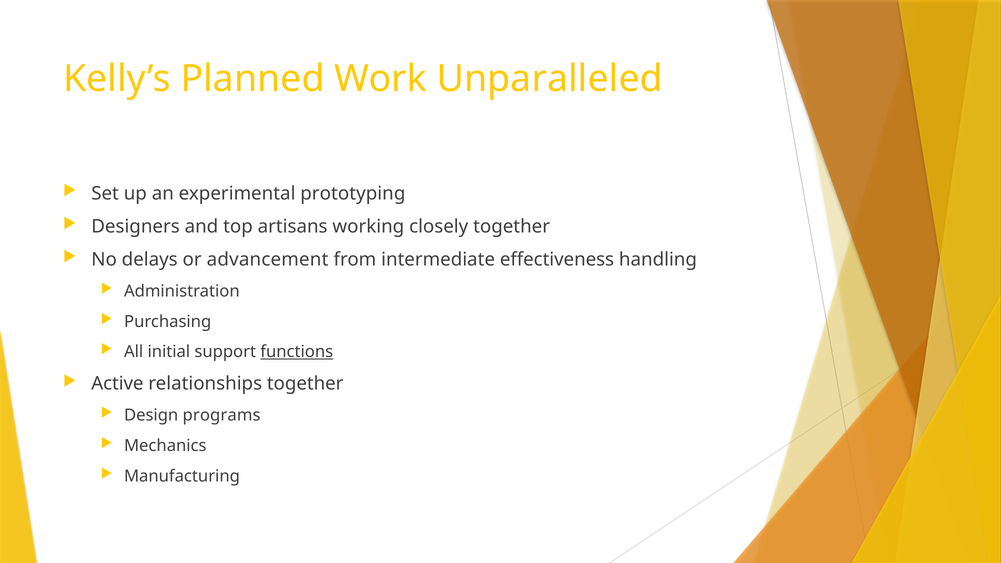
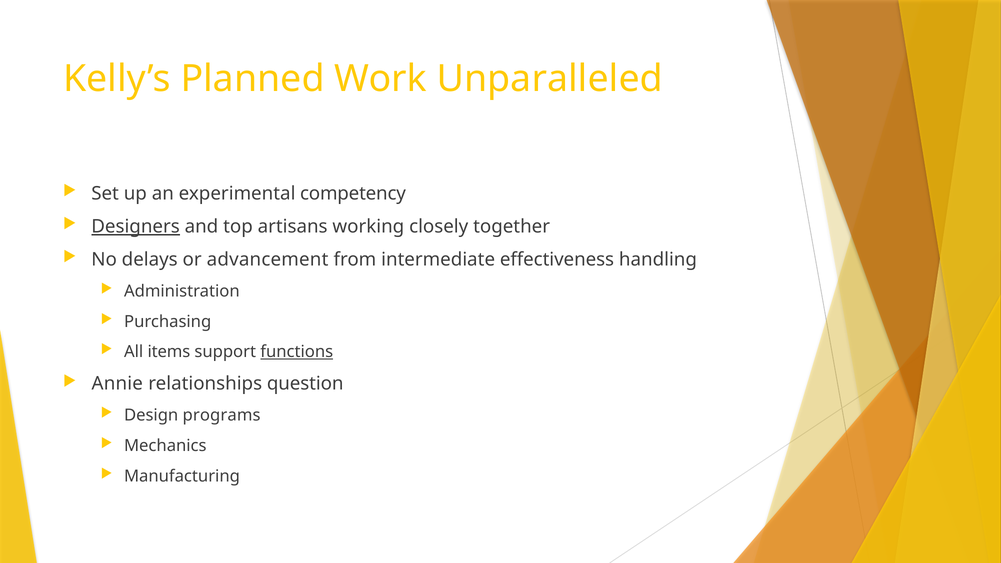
prototyping: prototyping -> competency
Designers underline: none -> present
initial: initial -> items
Active: Active -> Annie
relationships together: together -> question
